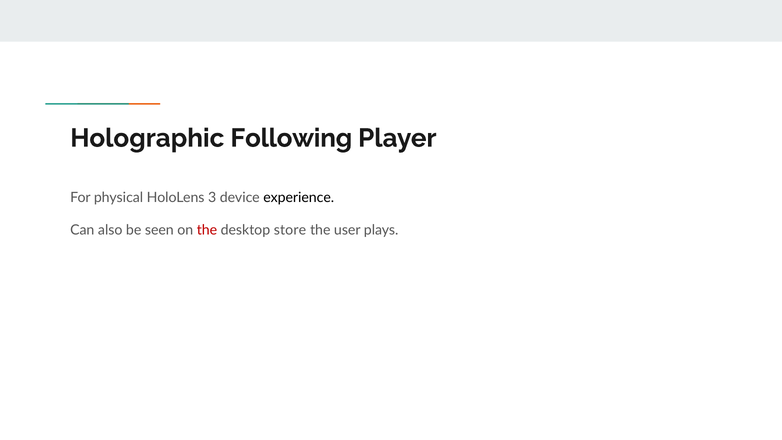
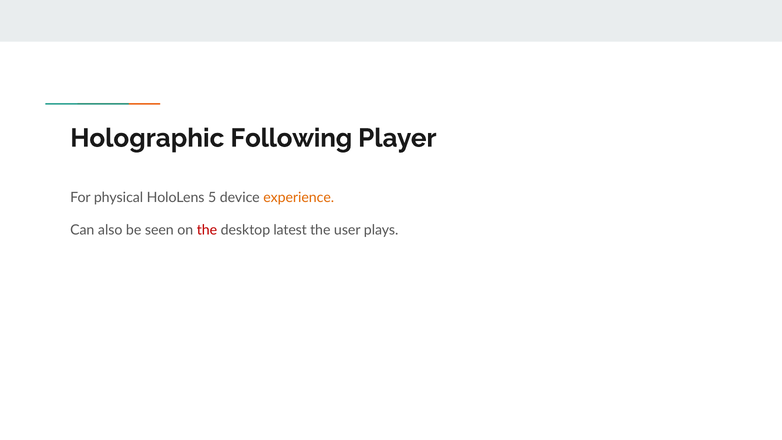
3: 3 -> 5
experience colour: black -> orange
store: store -> latest
